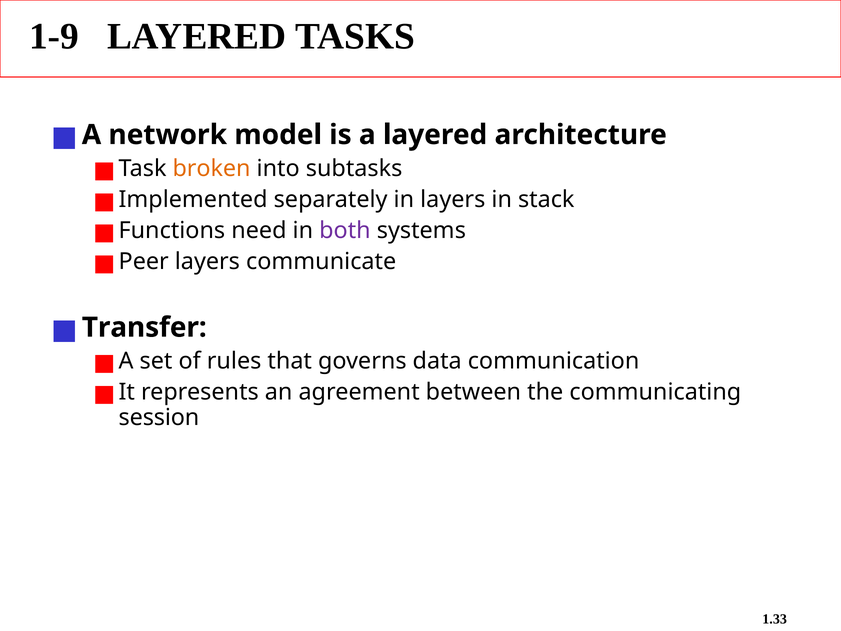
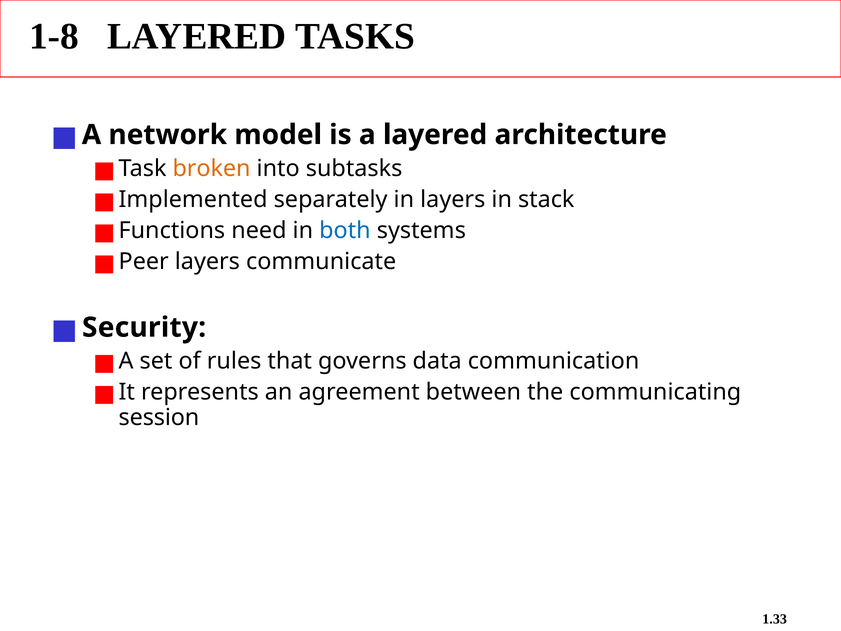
1-9: 1-9 -> 1-8
both colour: purple -> blue
Transfer: Transfer -> Security
